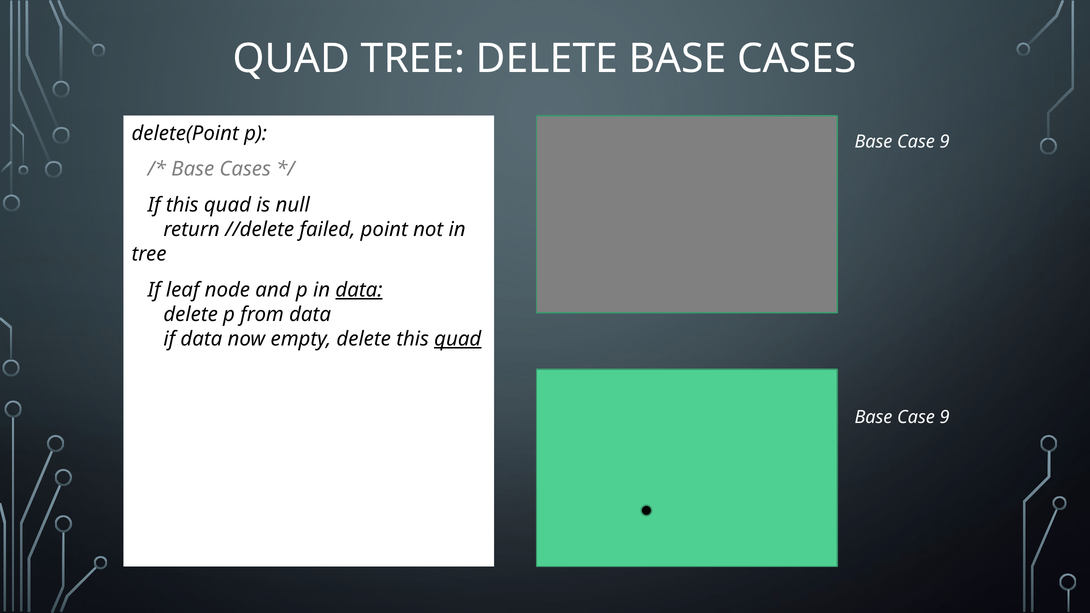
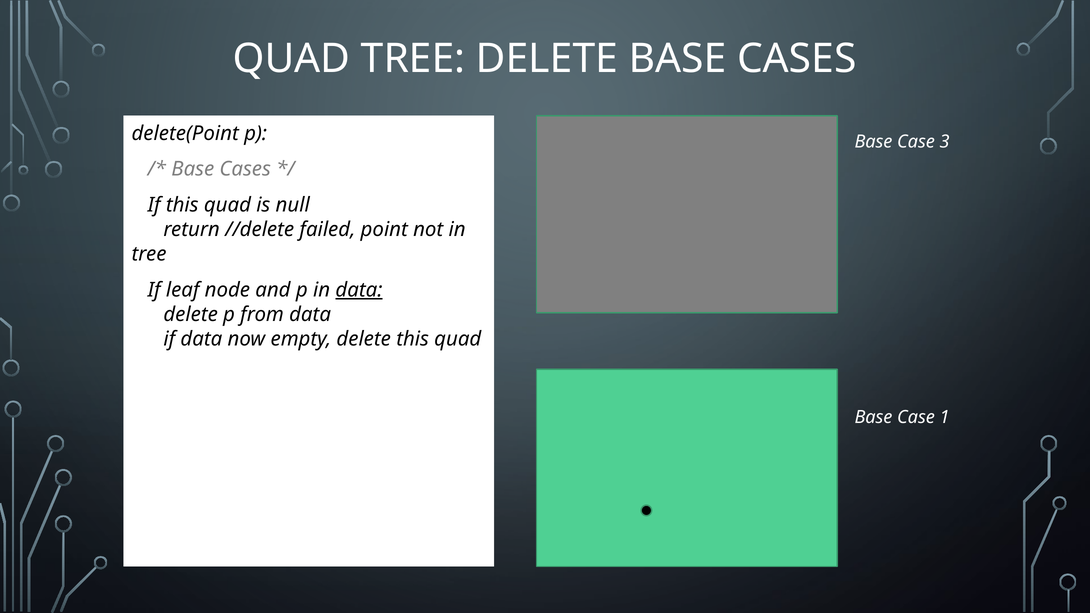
9 at (945, 142): 9 -> 3
quad at (458, 339) underline: present -> none
9 at (945, 417): 9 -> 1
